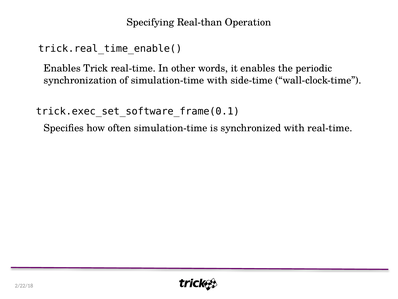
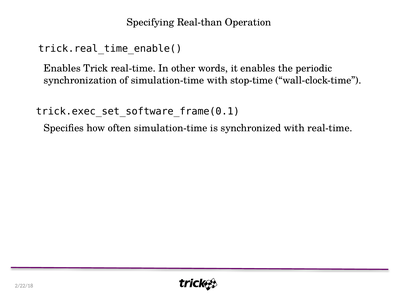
side-time: side-time -> stop-time
